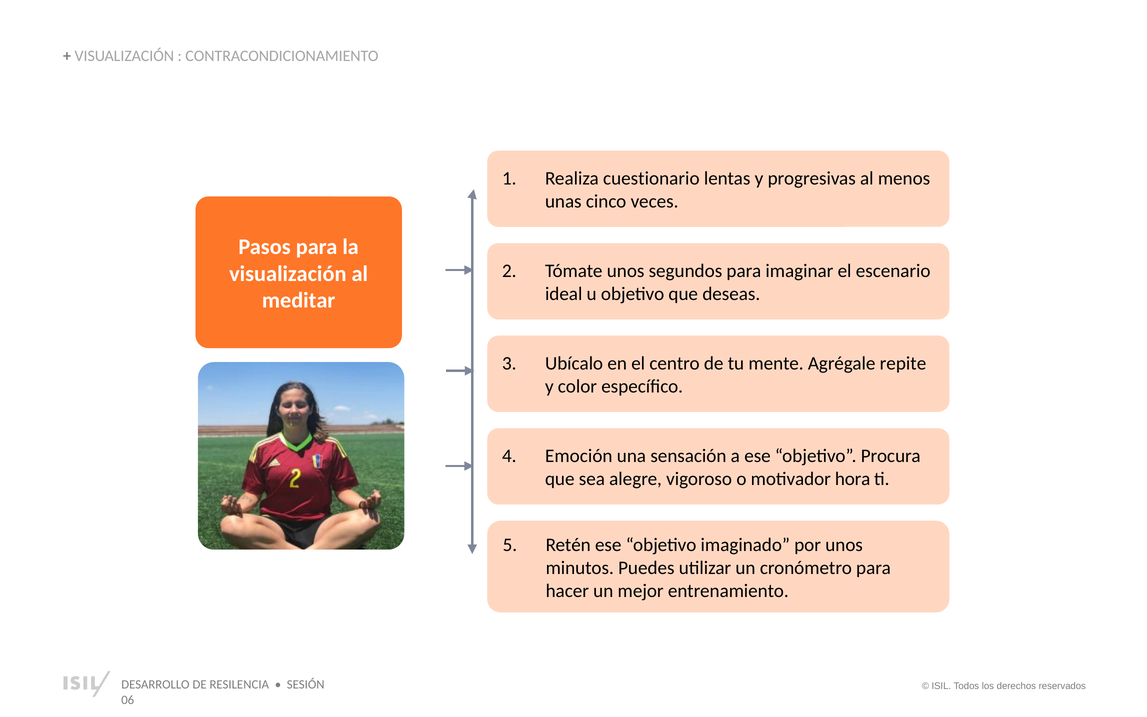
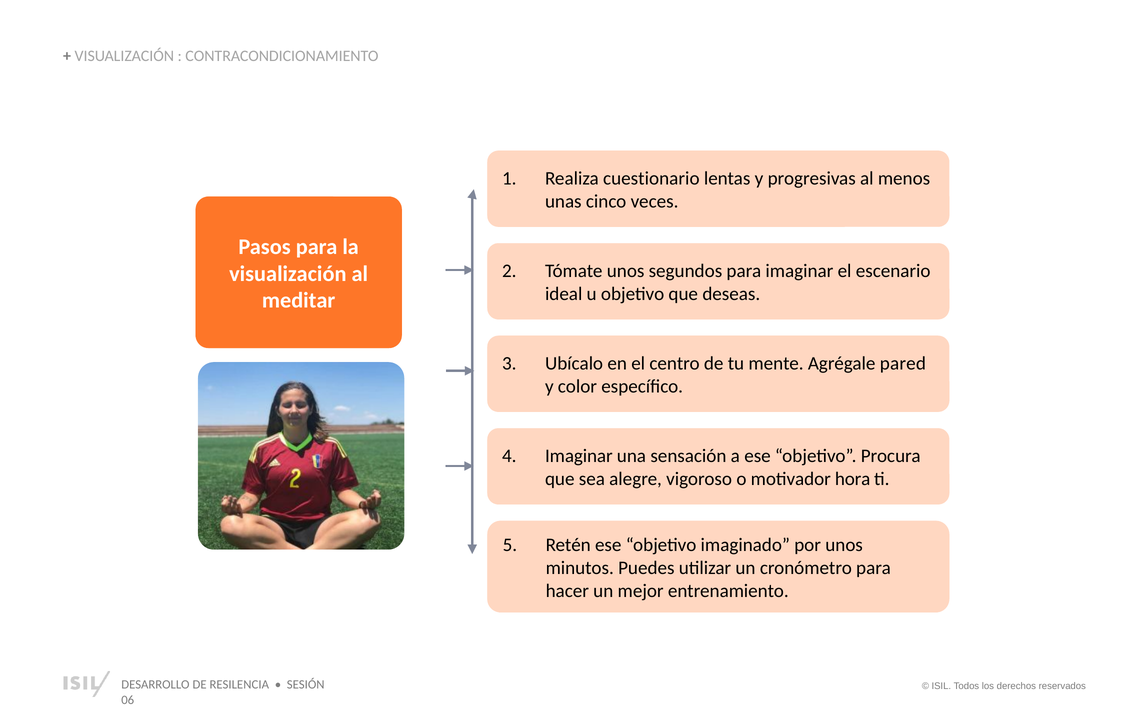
repite: repite -> pared
Emoción at (579, 456): Emoción -> Imaginar
